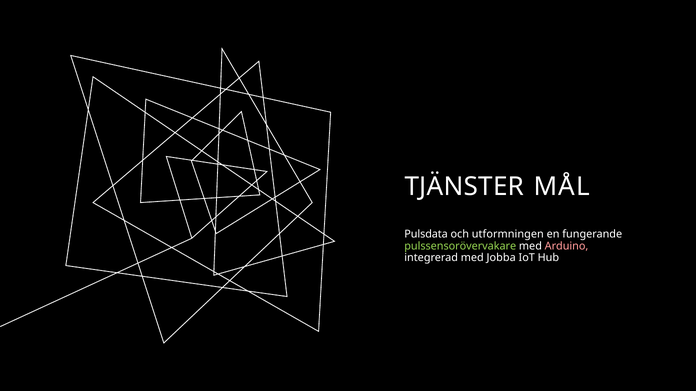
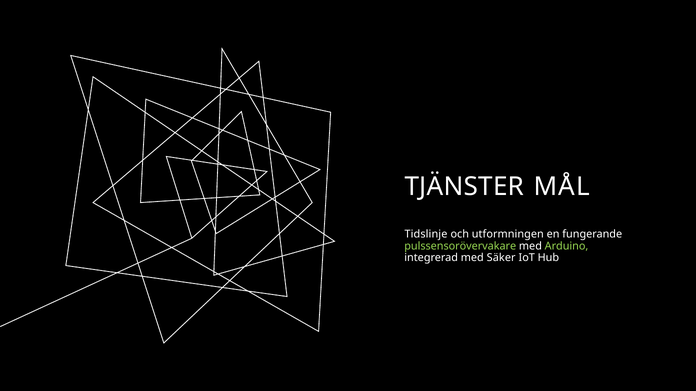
Pulsdata: Pulsdata -> Tidslinje
Arduino colour: pink -> light green
Jobba: Jobba -> Säker
